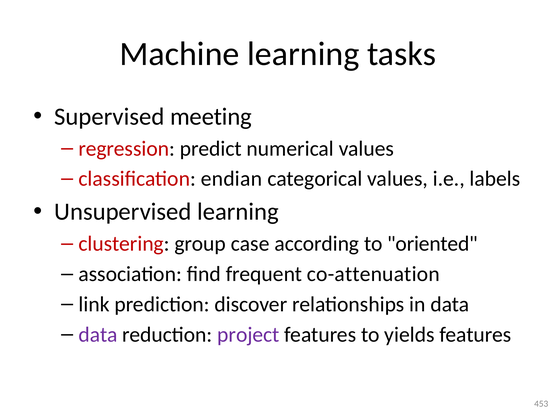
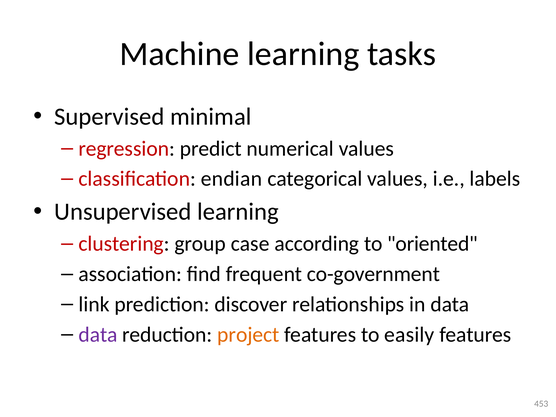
meeting: meeting -> minimal
co-attenuation: co-attenuation -> co-government
project colour: purple -> orange
yields: yields -> easily
